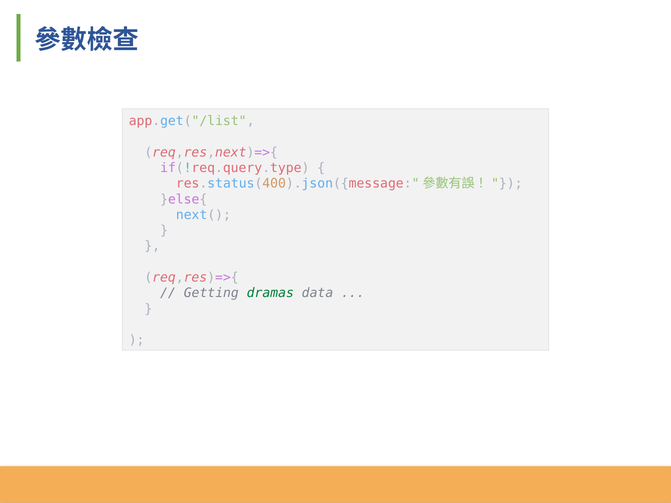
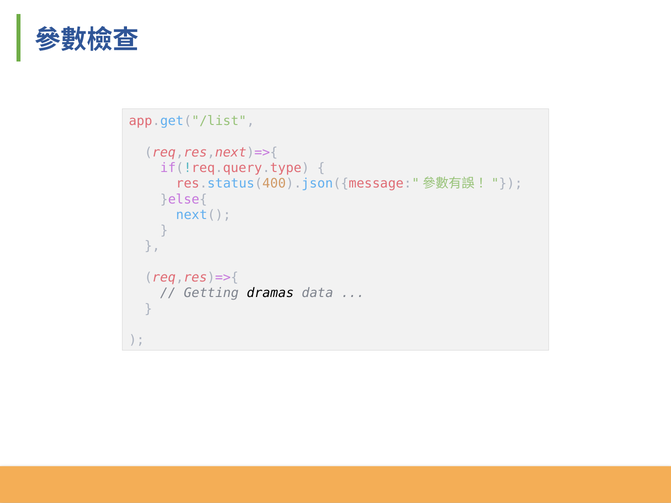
dramas colour: green -> black
